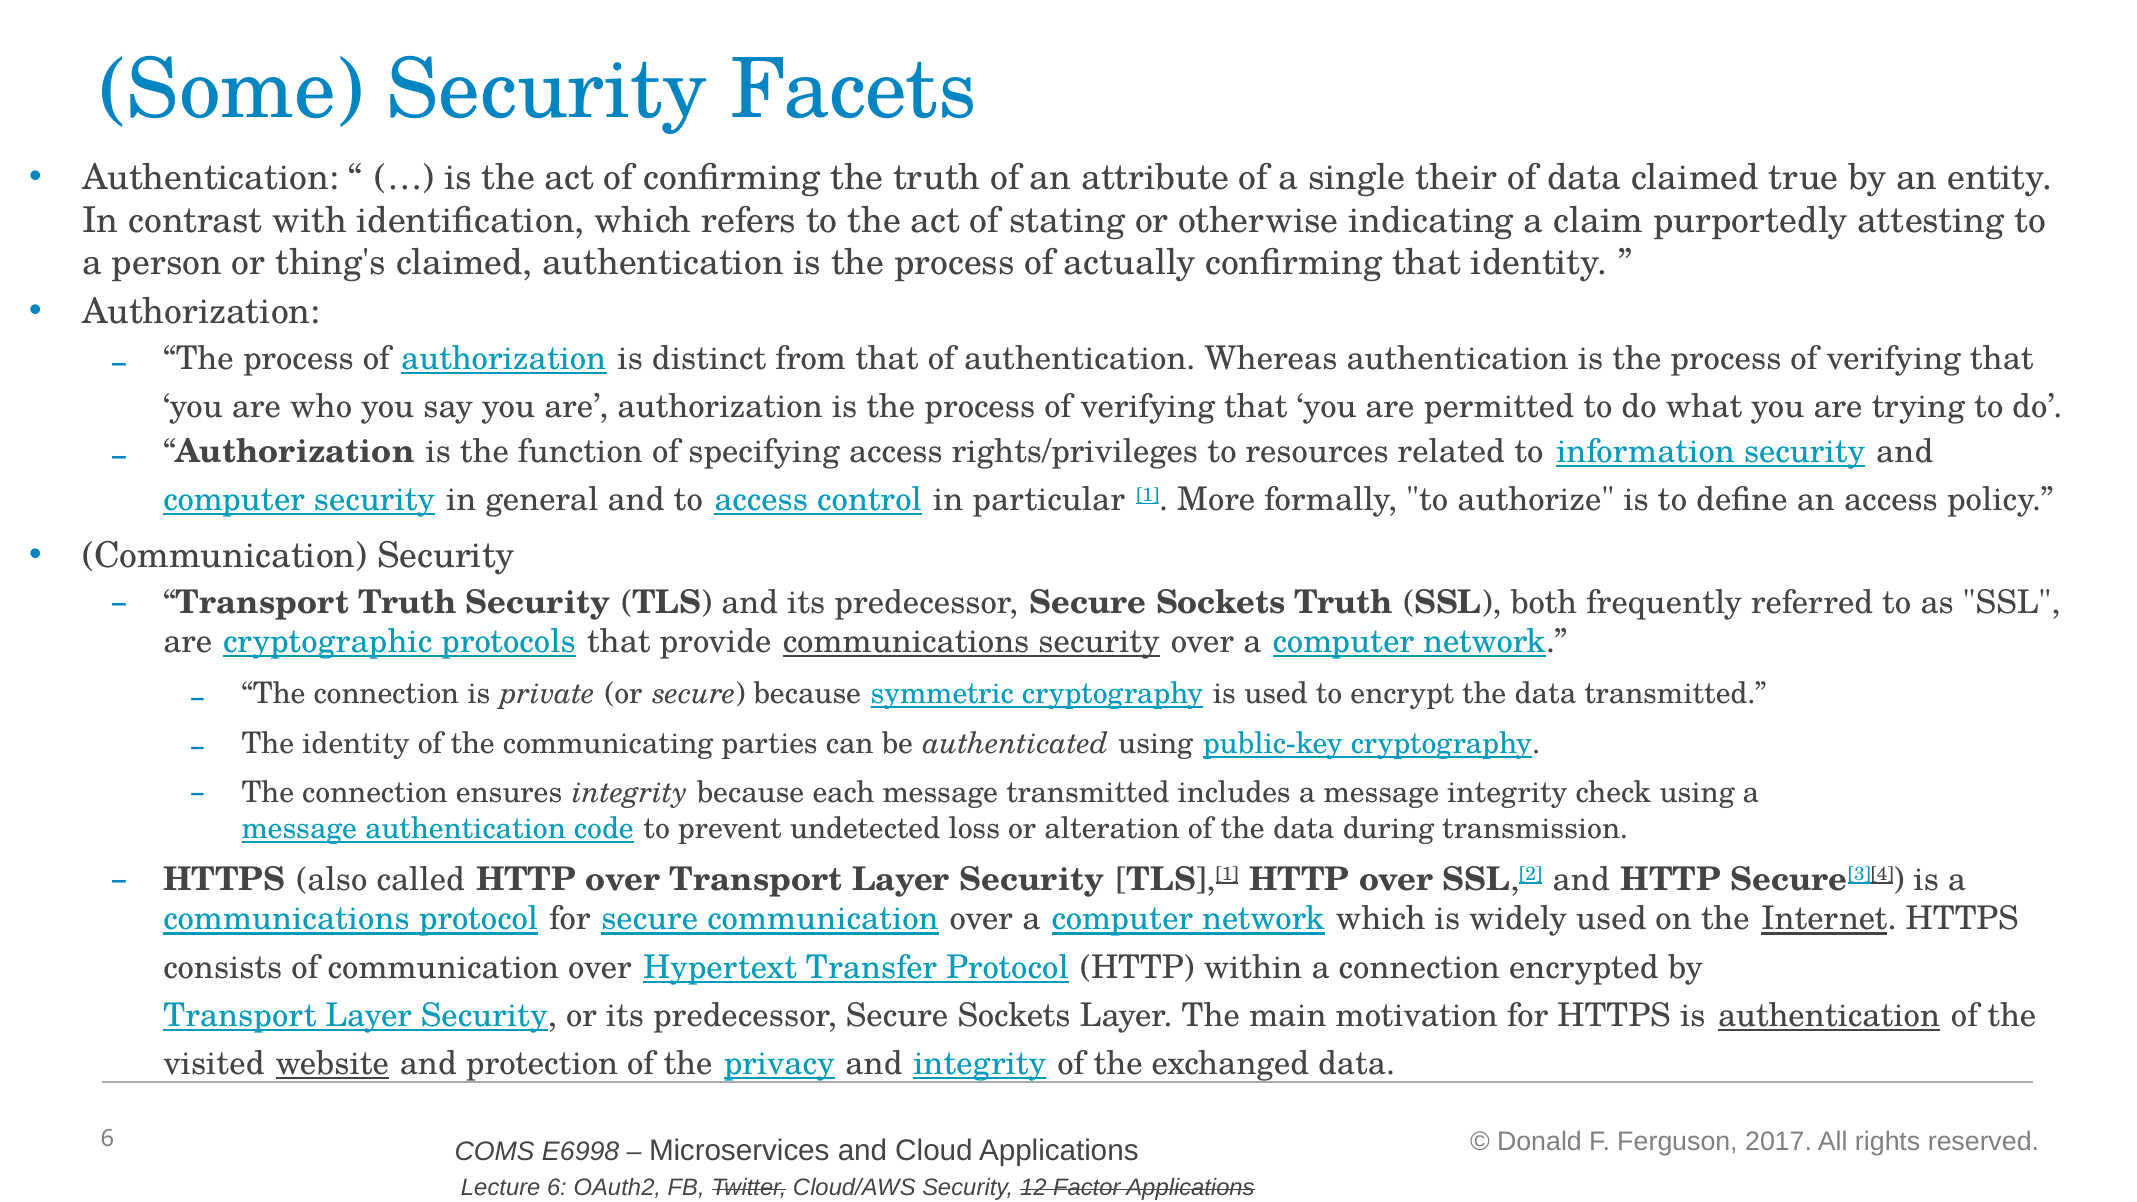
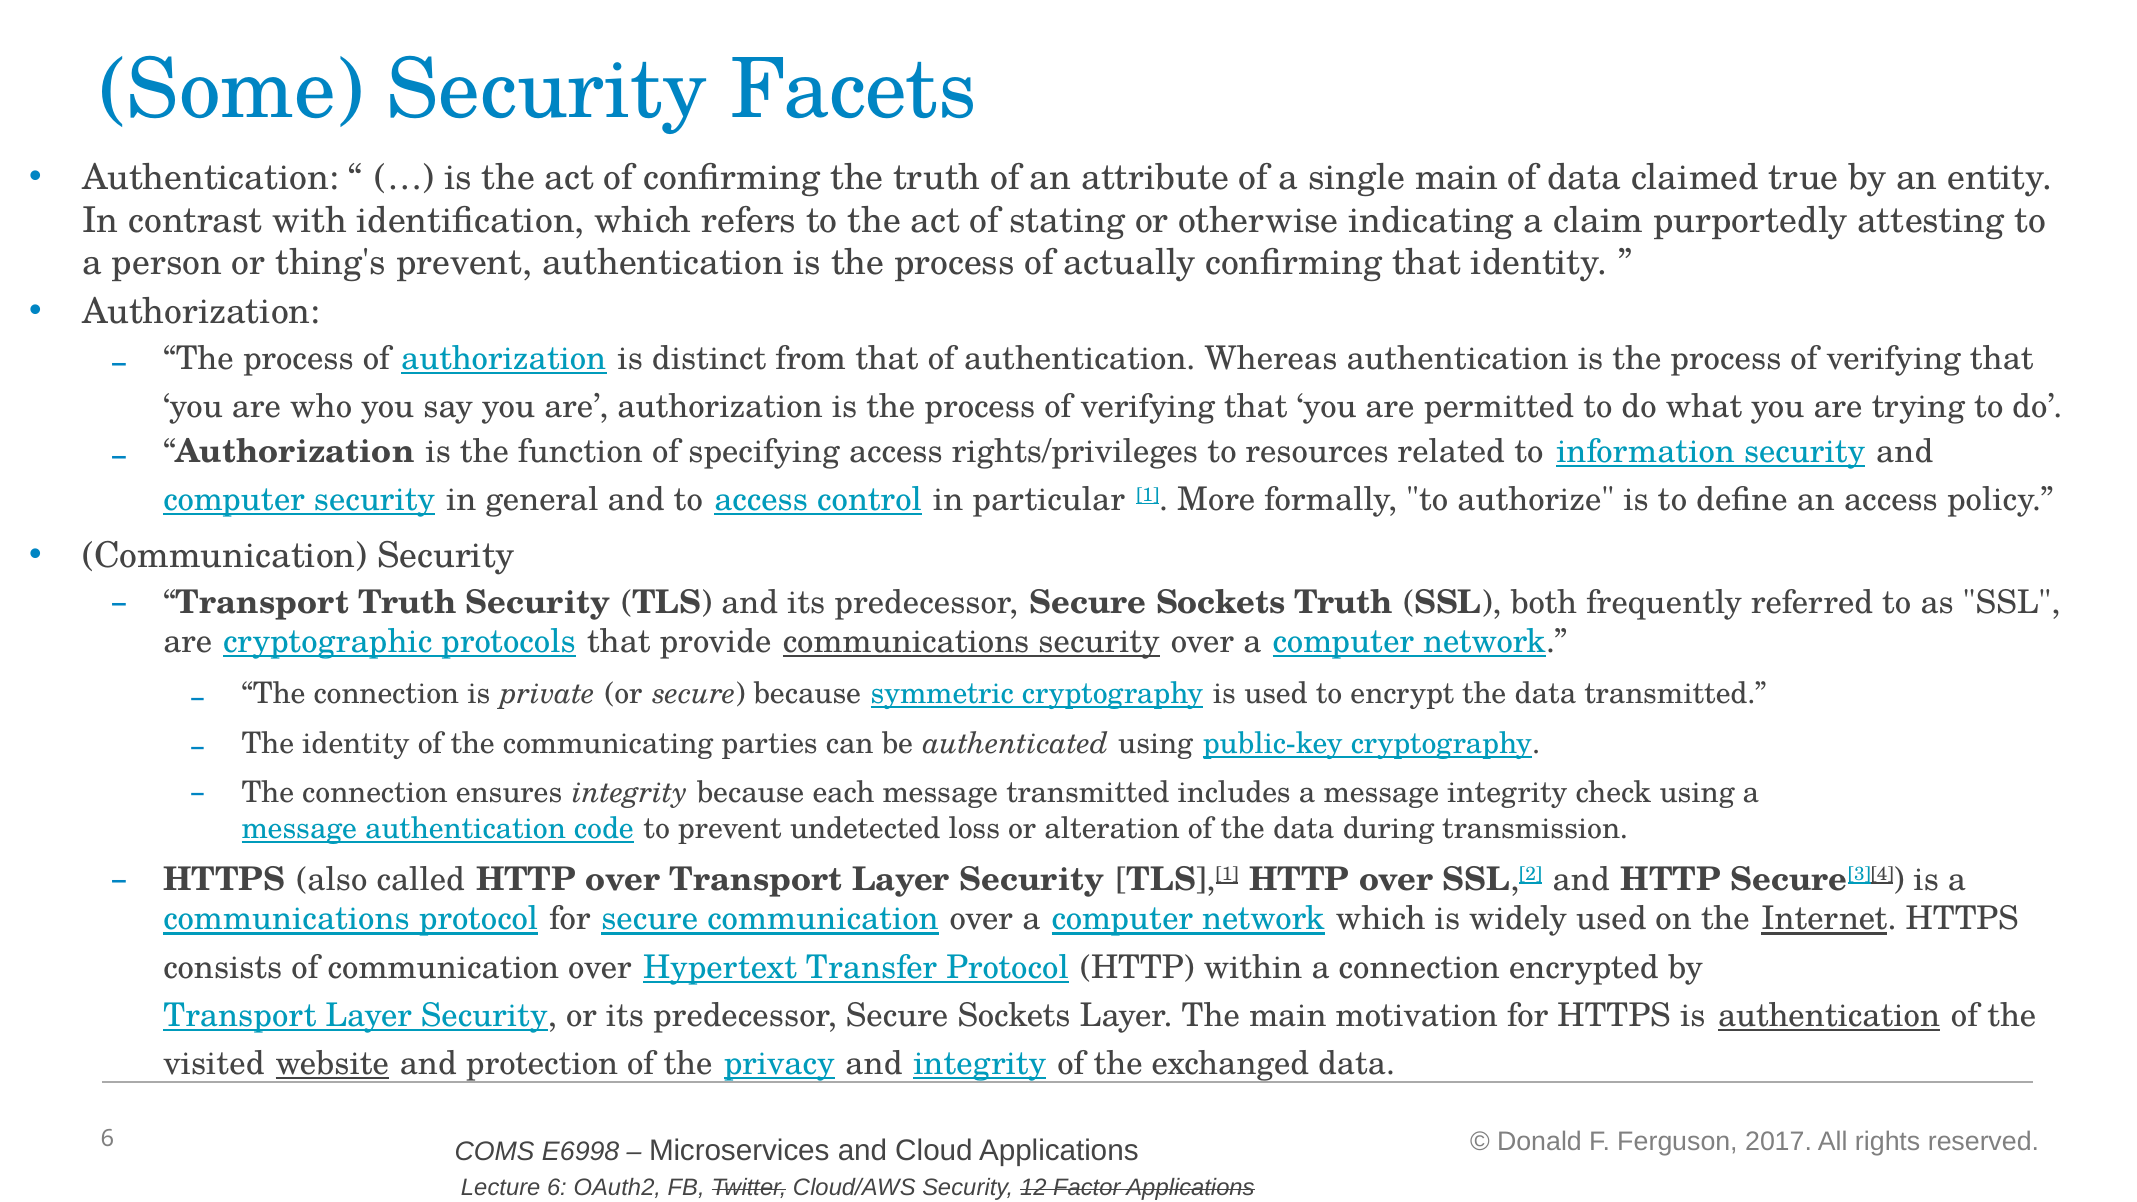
single their: their -> main
thing's claimed: claimed -> prevent
